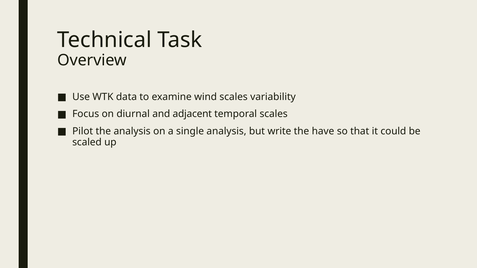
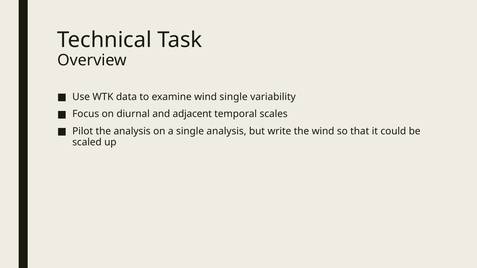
wind scales: scales -> single
the have: have -> wind
